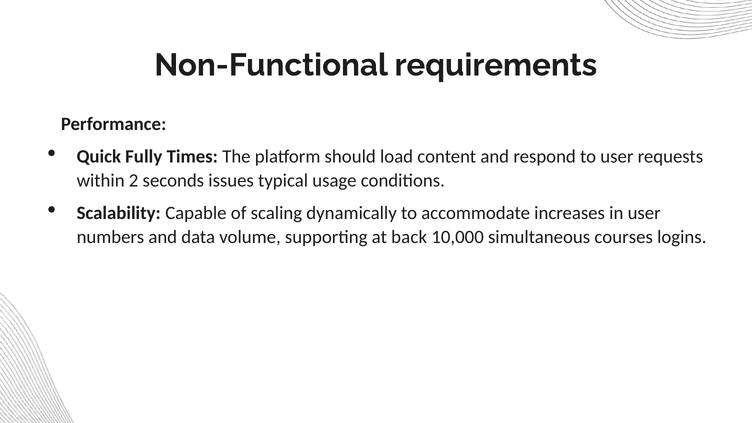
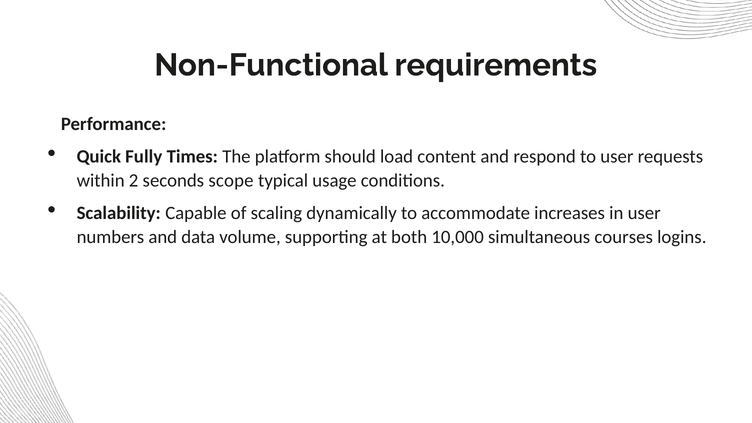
issues: issues -> scope
back: back -> both
